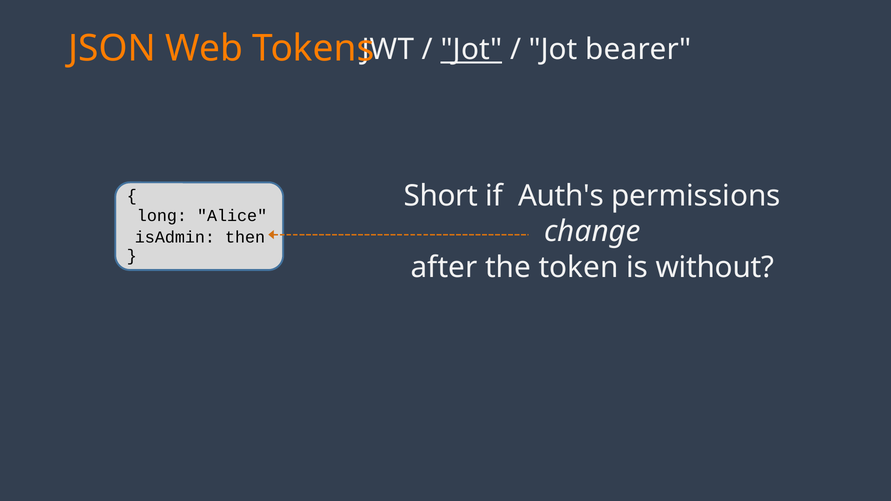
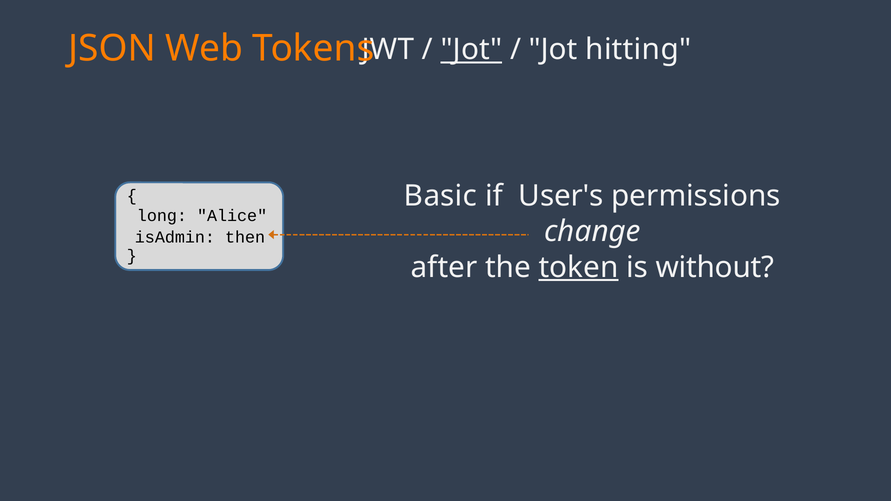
bearer: bearer -> hitting
Short: Short -> Basic
Auth's: Auth's -> User's
token underline: none -> present
